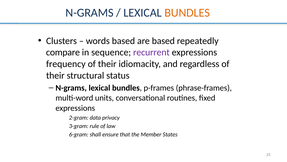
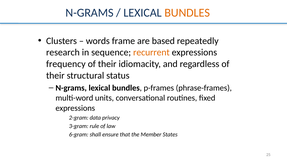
words based: based -> frame
compare: compare -> research
recurrent colour: purple -> orange
